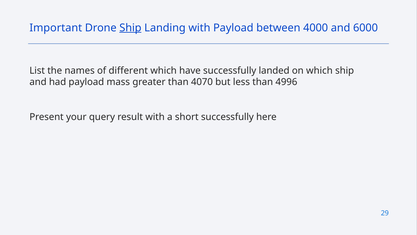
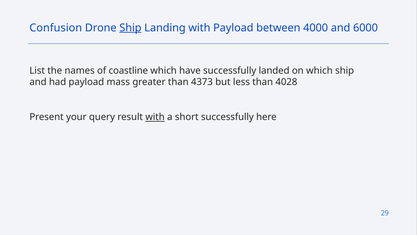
Important: Important -> Confusion
different: different -> coastline
4070: 4070 -> 4373
4996: 4996 -> 4028
with at (155, 117) underline: none -> present
